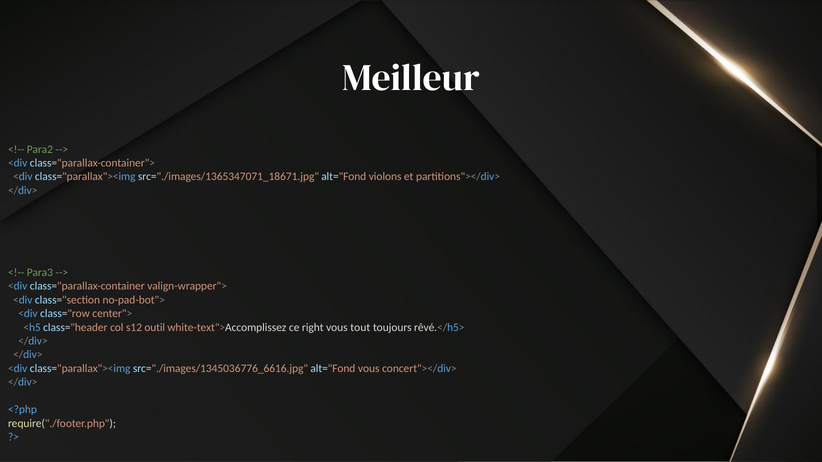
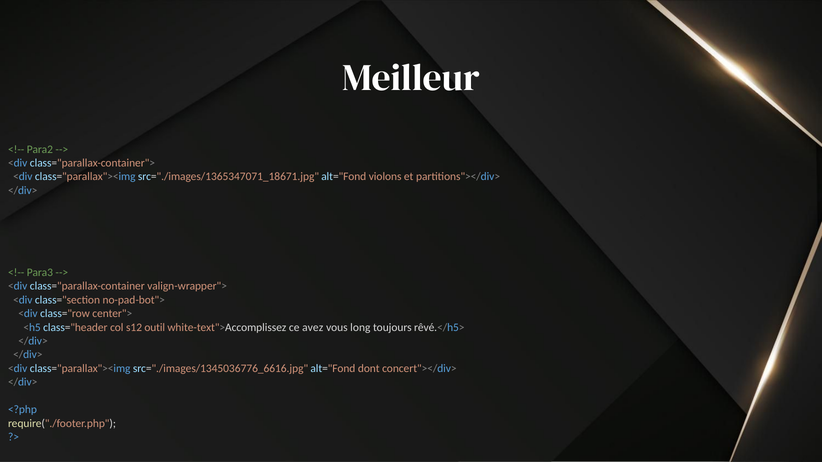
right: right -> avez
tout: tout -> long
alt="Fond vous: vous -> dont
